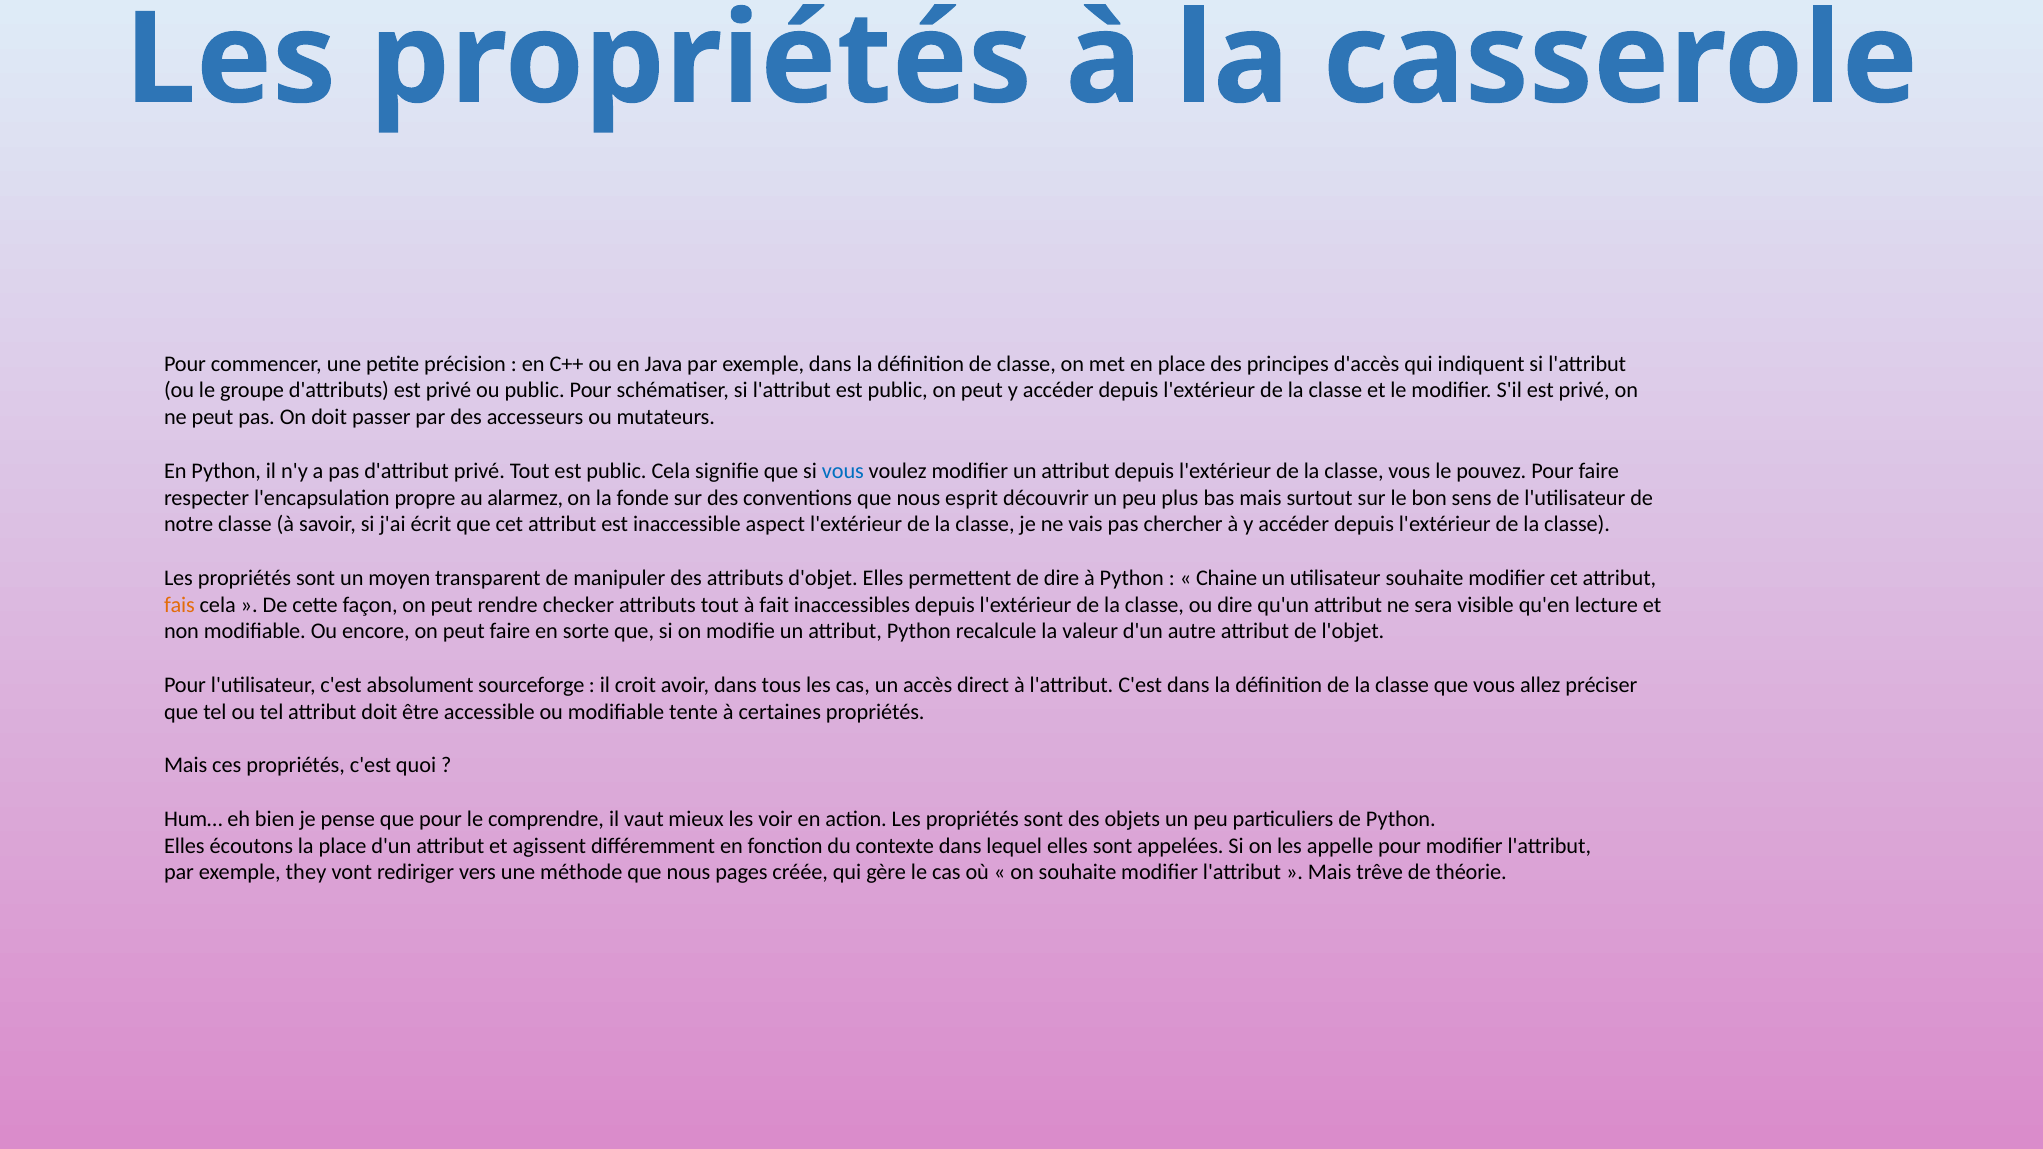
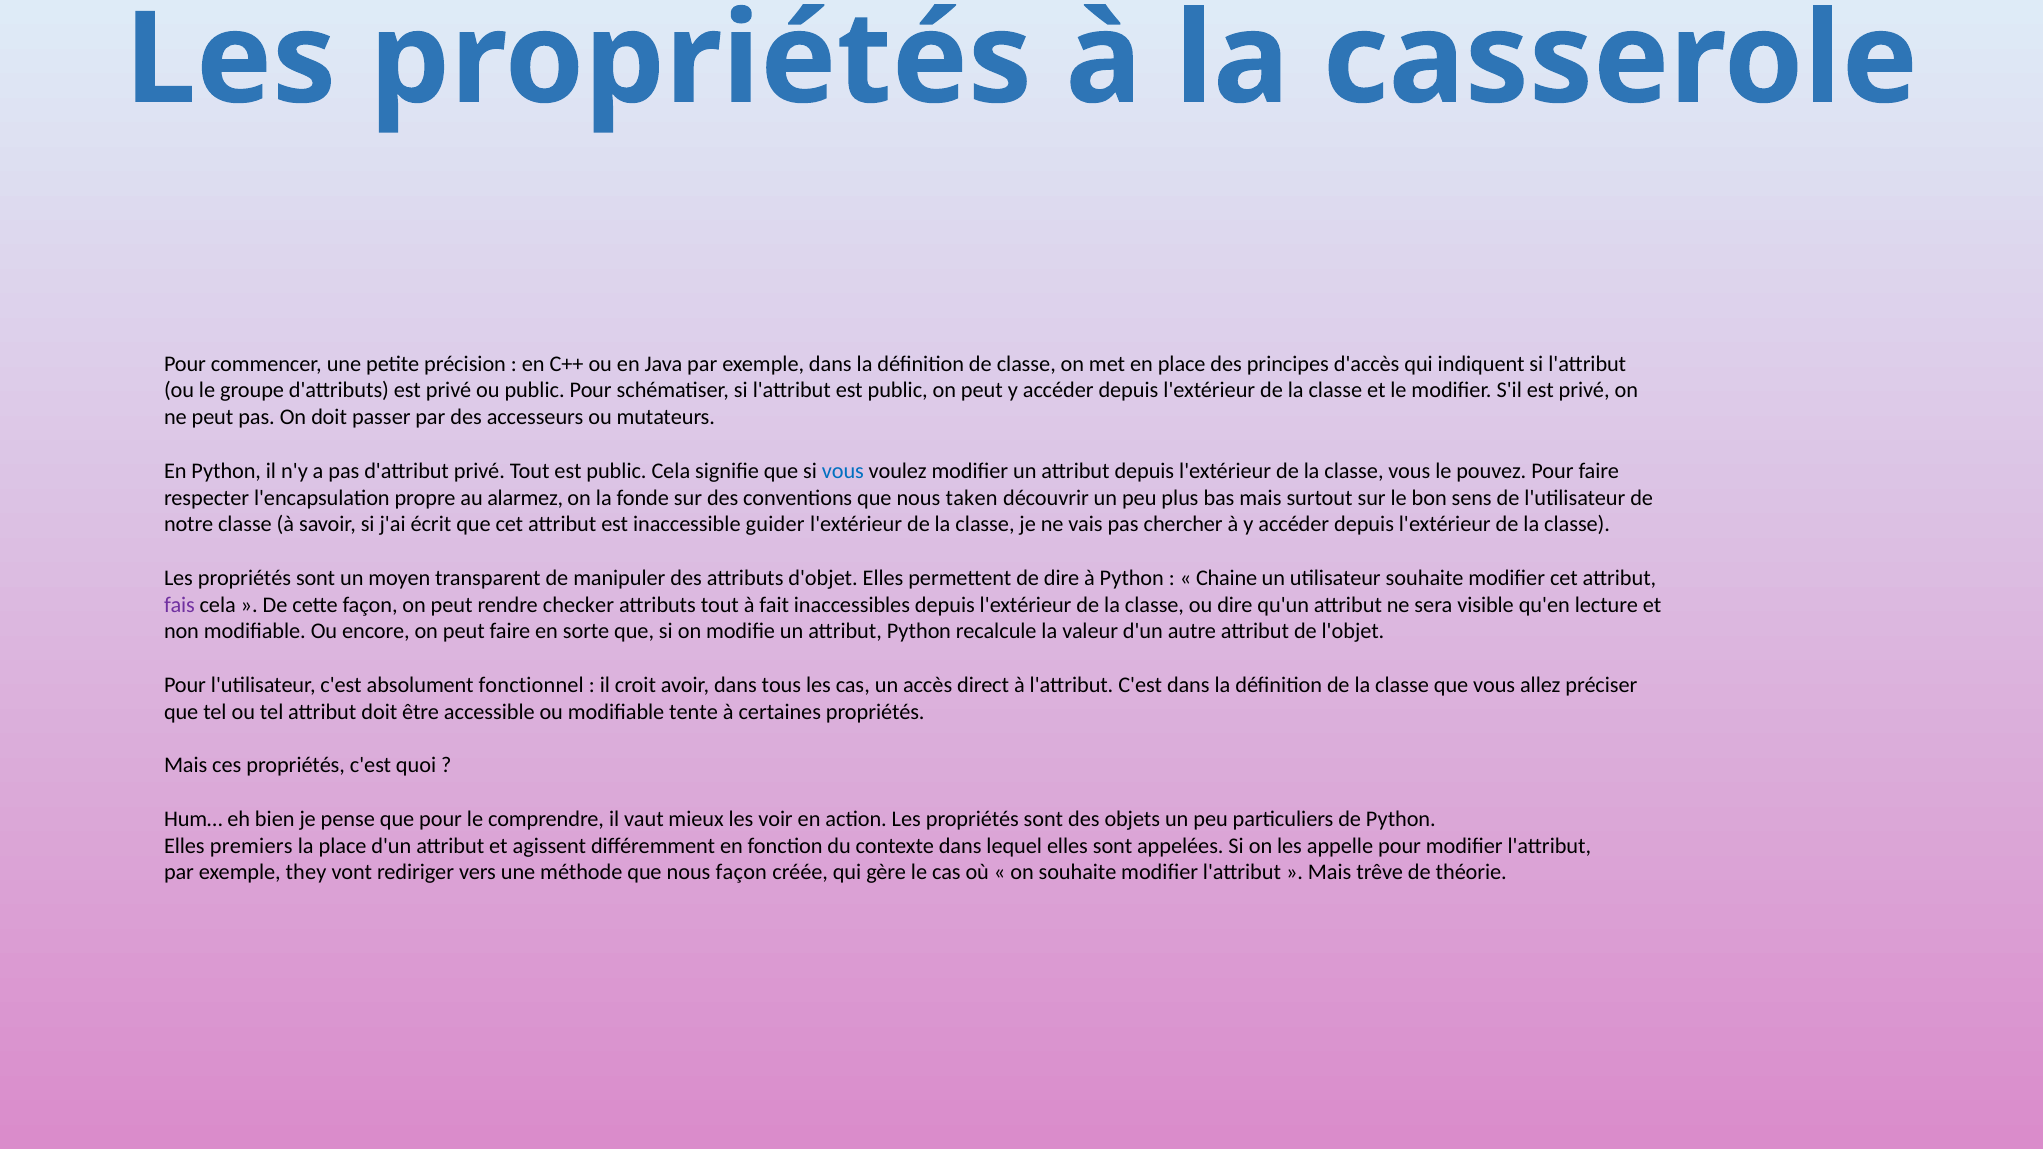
esprit: esprit -> taken
aspect: aspect -> guider
fais colour: orange -> purple
sourceforge: sourceforge -> fonctionnel
écoutons: écoutons -> premiers
nous pages: pages -> façon
